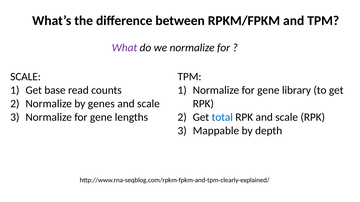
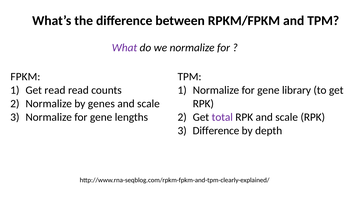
SCALE at (26, 77): SCALE -> FPKM
Get base: base -> read
total colour: blue -> purple
Mappable at (216, 131): Mappable -> Difference
